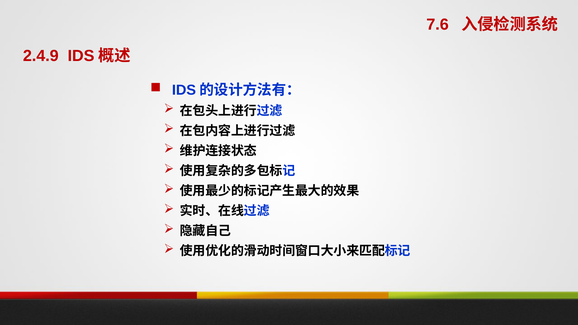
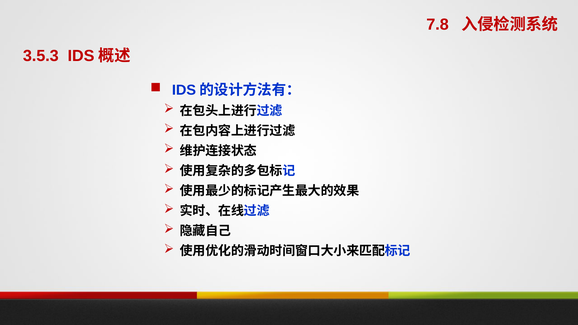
7.6: 7.6 -> 7.8
2.4.9: 2.4.9 -> 3.5.3
